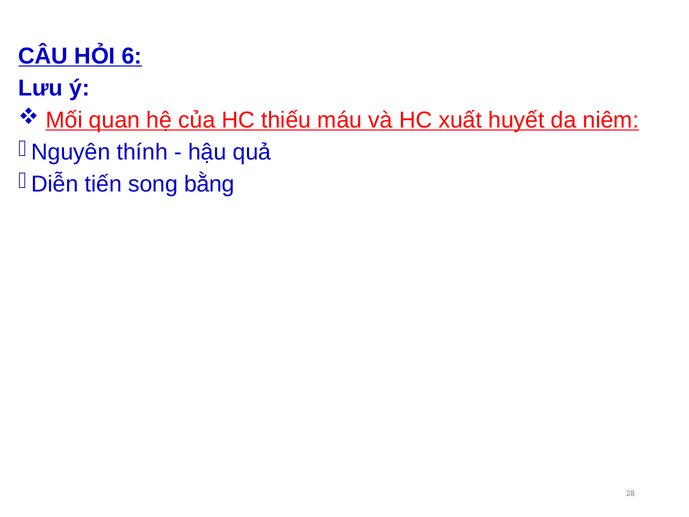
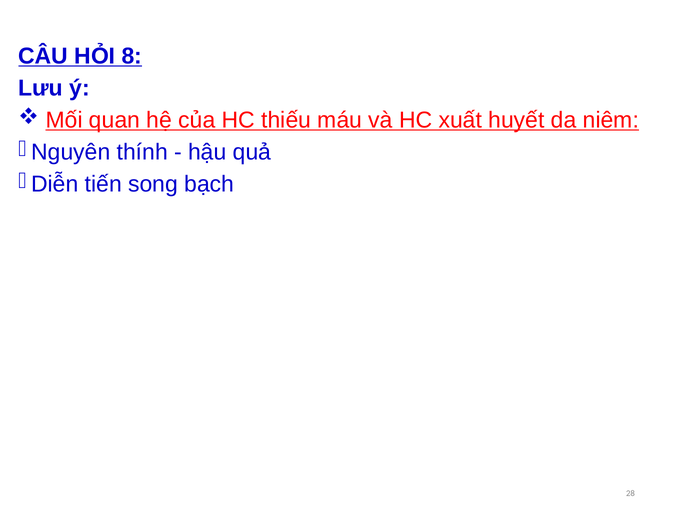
6: 6 -> 8
bằng: bằng -> bạch
